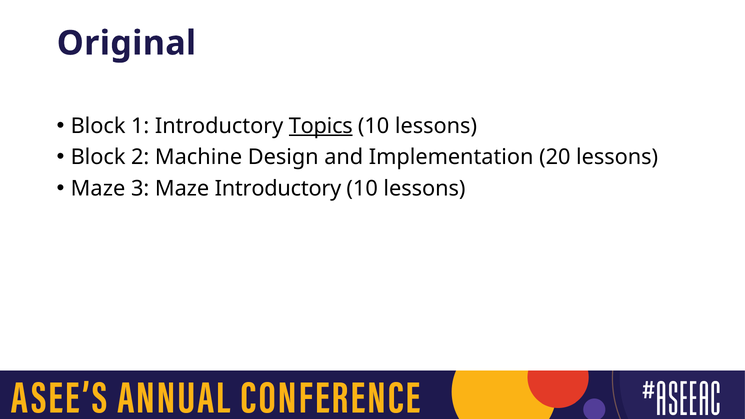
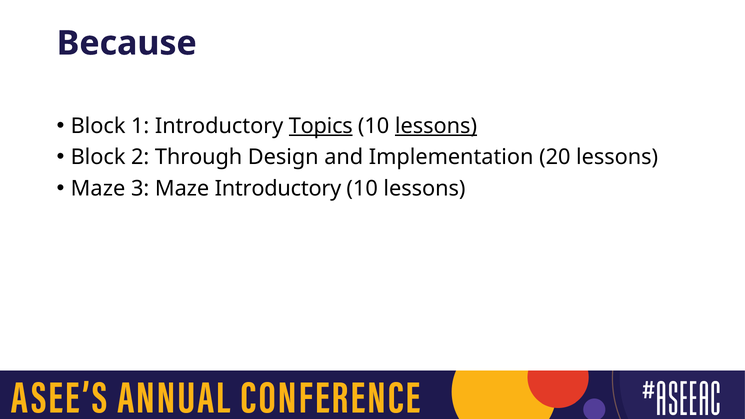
Original: Original -> Because
lessons at (436, 126) underline: none -> present
Machine: Machine -> Through
